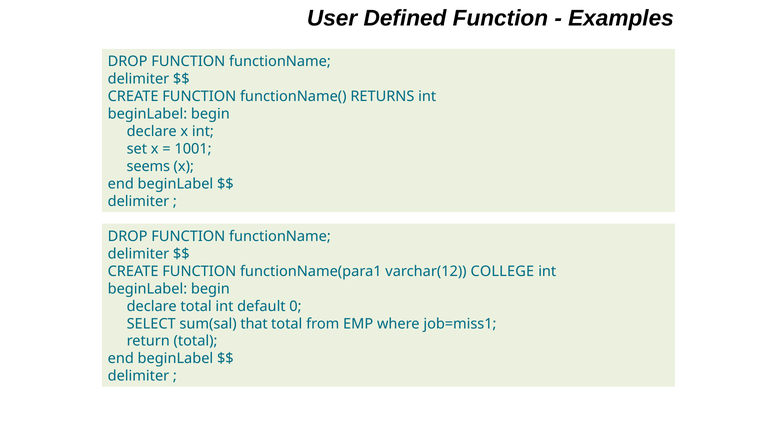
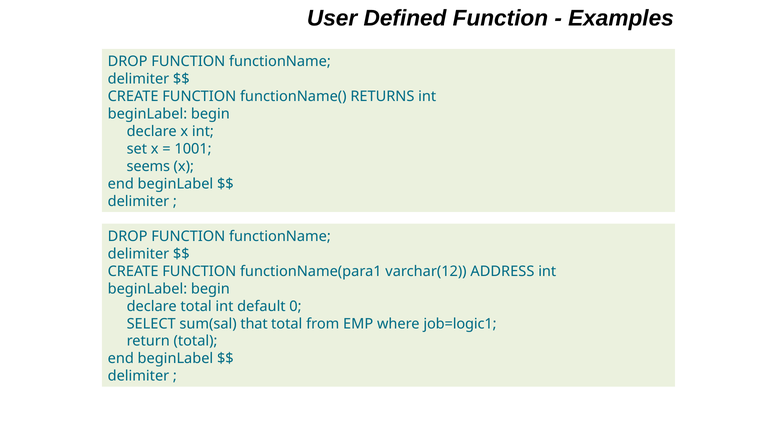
COLLEGE: COLLEGE -> ADDRESS
job=miss1: job=miss1 -> job=logic1
